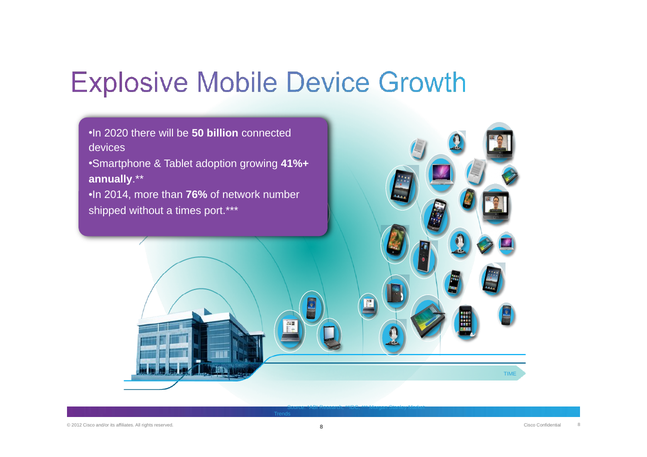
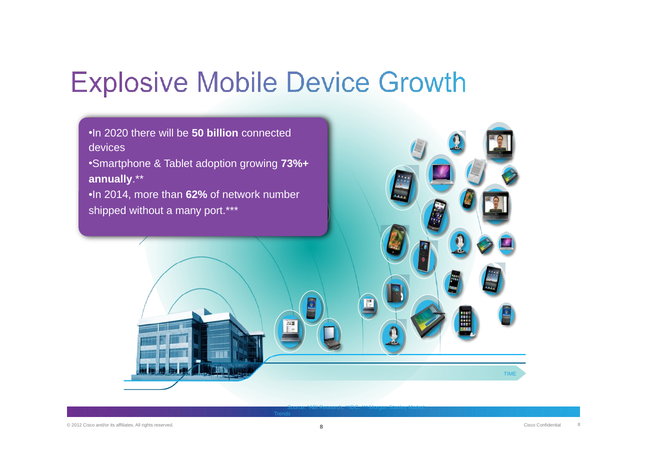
41%+: 41%+ -> 73%+
76%: 76% -> 62%
times: times -> many
